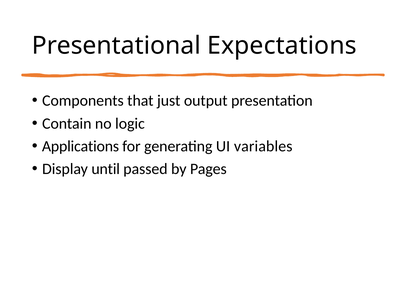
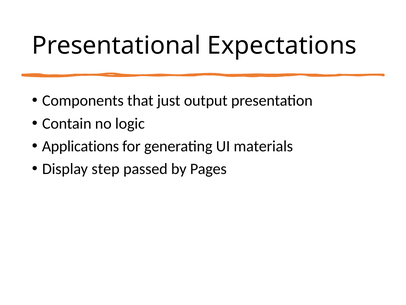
variables: variables -> materials
until: until -> step
